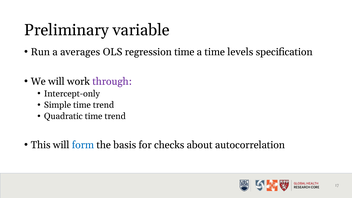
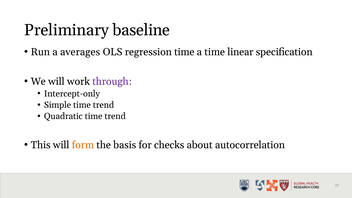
variable: variable -> baseline
levels: levels -> linear
form colour: blue -> orange
